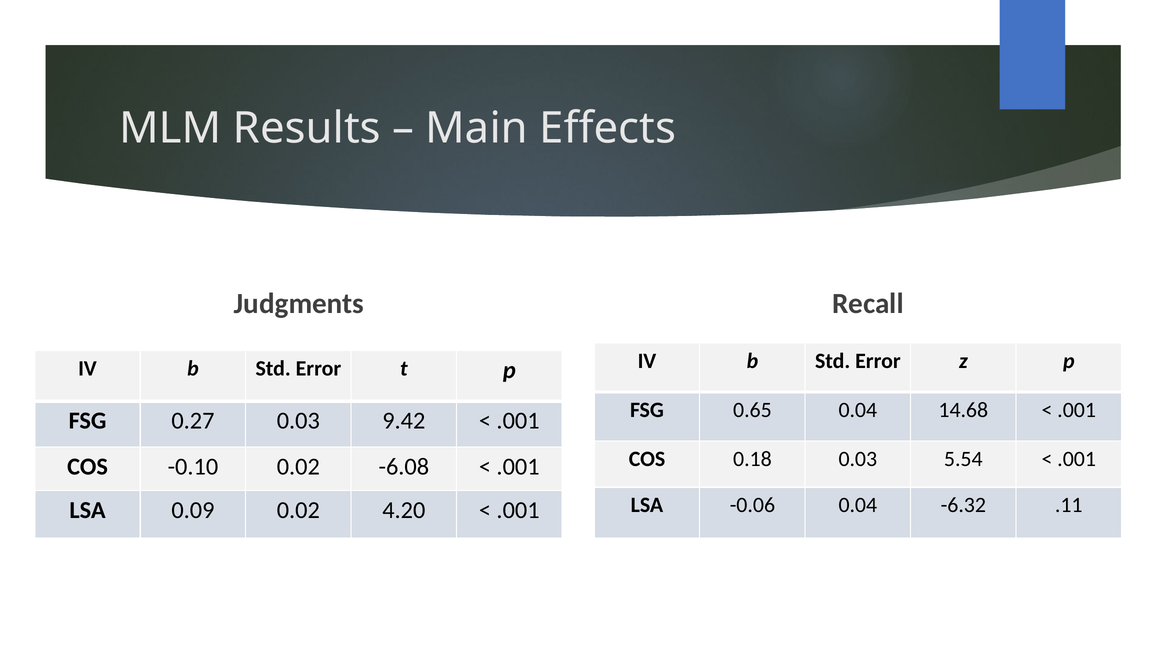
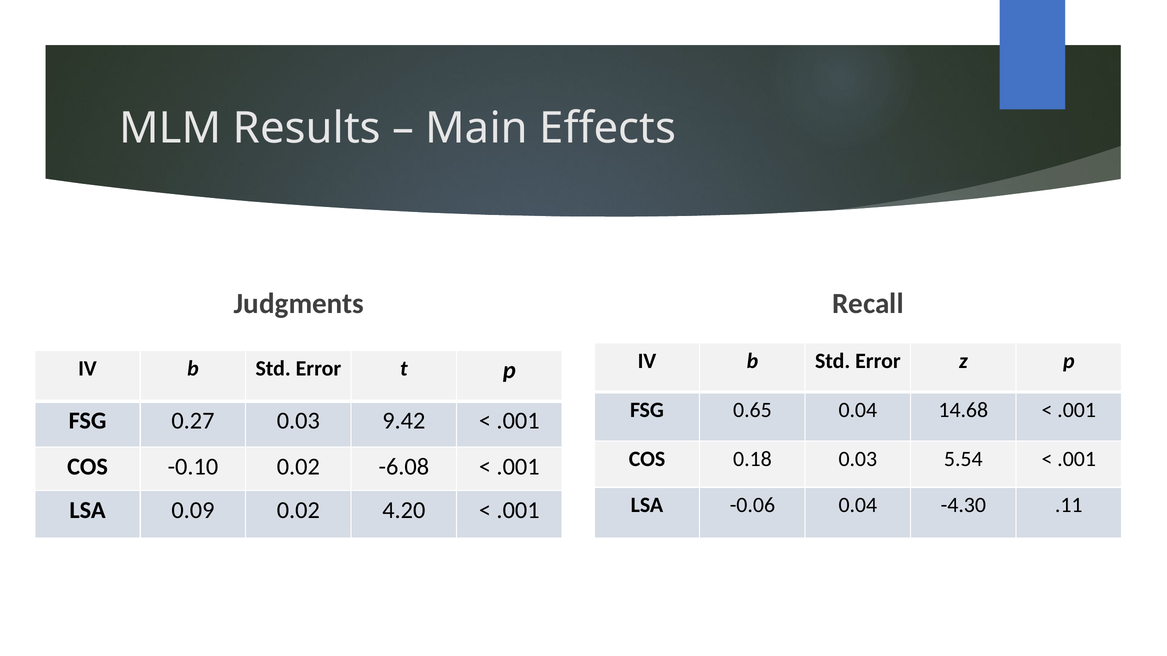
-6.32: -6.32 -> -4.30
